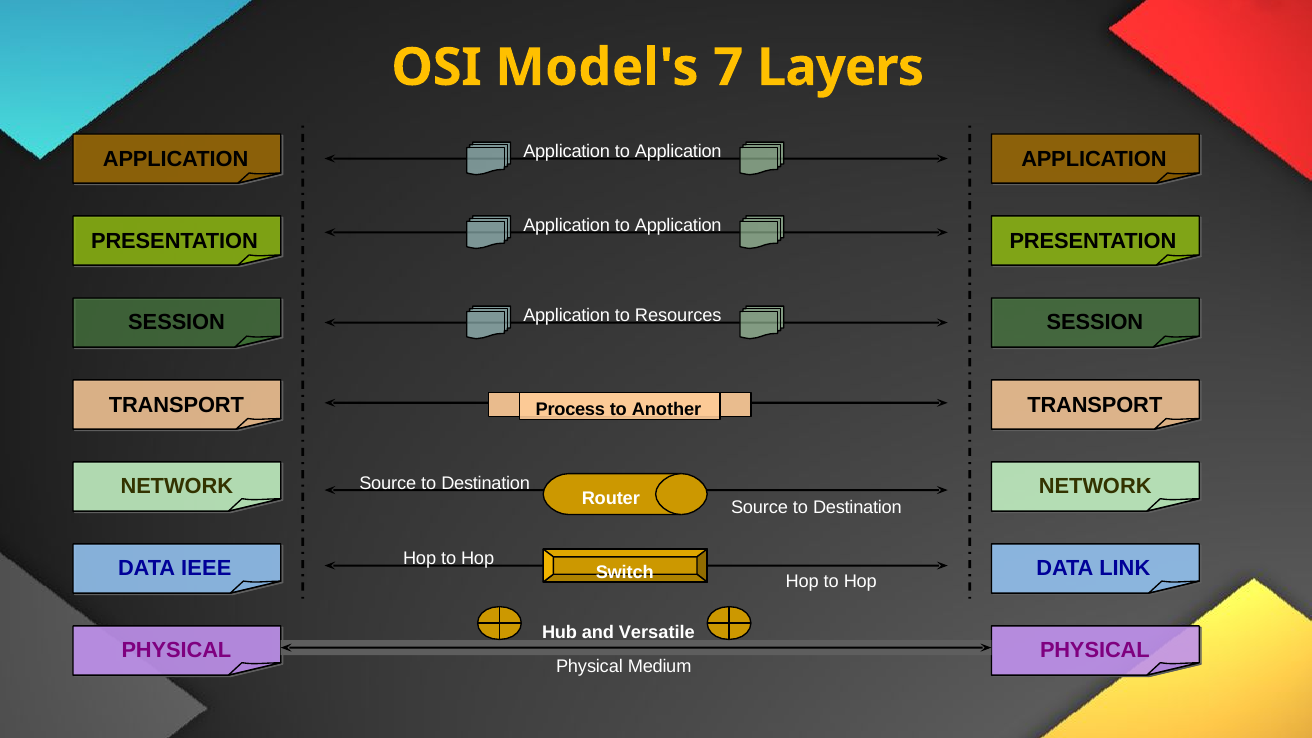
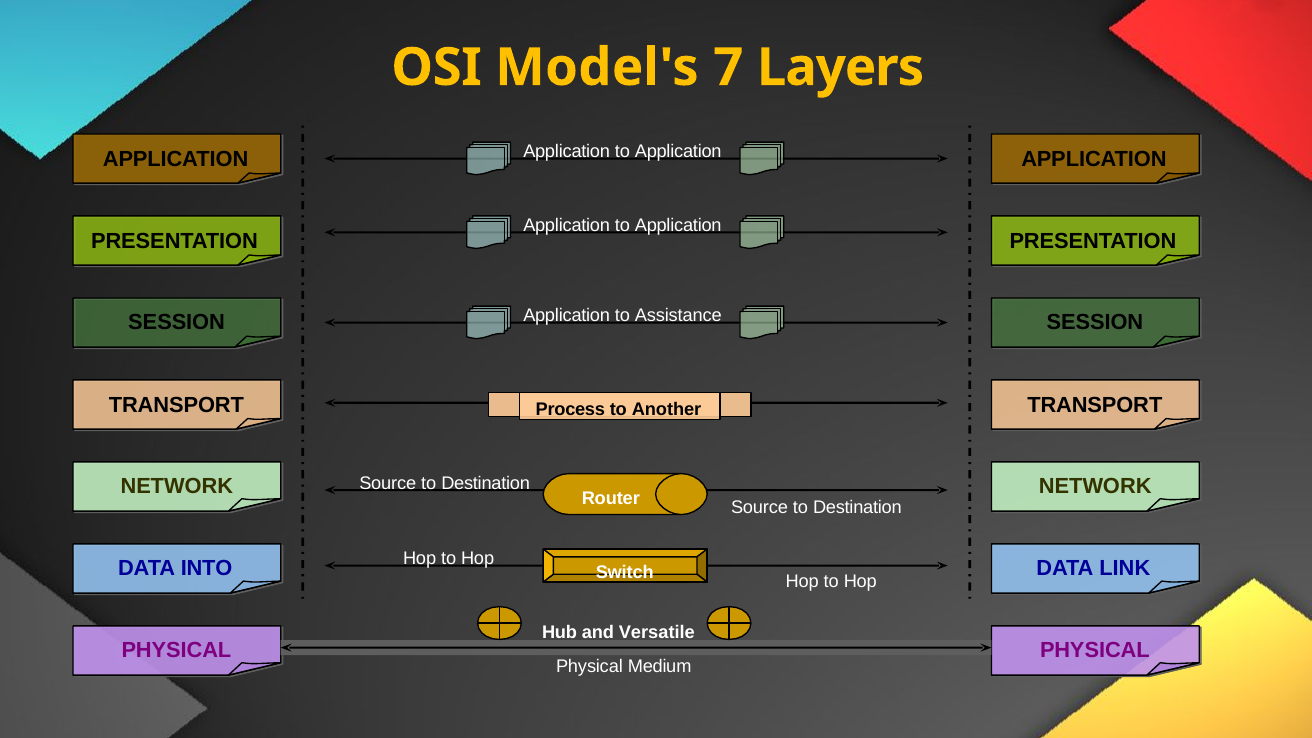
Resources: Resources -> Assistance
IEEE: IEEE -> INTO
